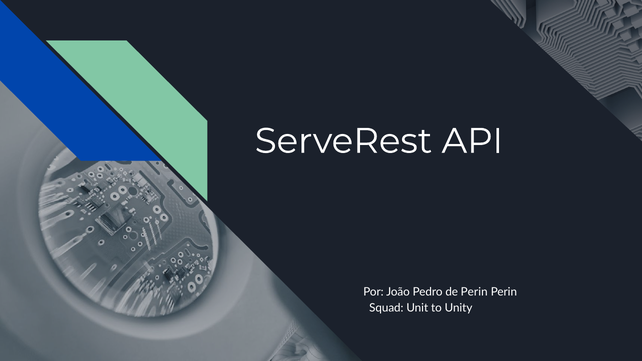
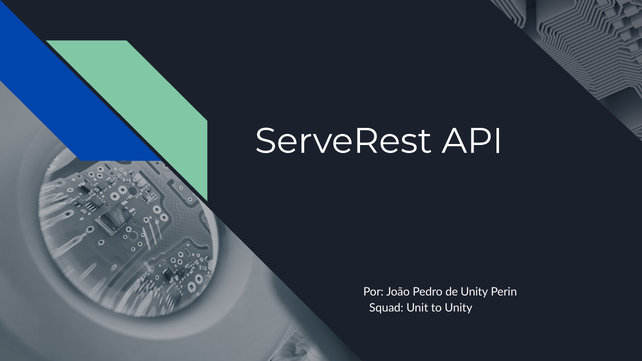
de Perin: Perin -> Unity
